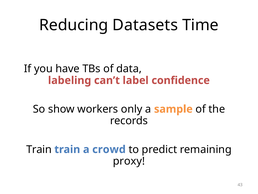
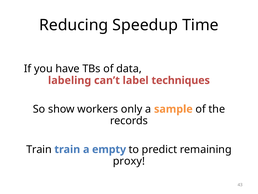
Datasets: Datasets -> Speedup
confidence: confidence -> techniques
crowd: crowd -> empty
